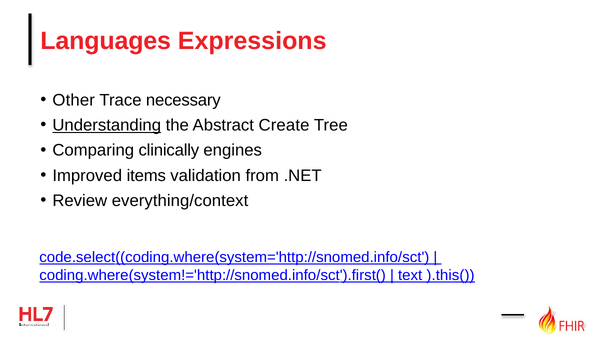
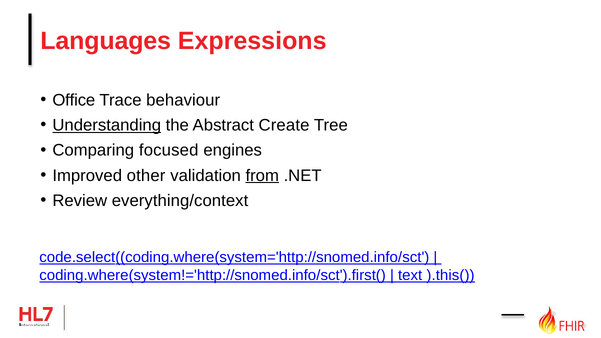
Other: Other -> Office
necessary: necessary -> behaviour
clinically: clinically -> focused
items: items -> other
from underline: none -> present
